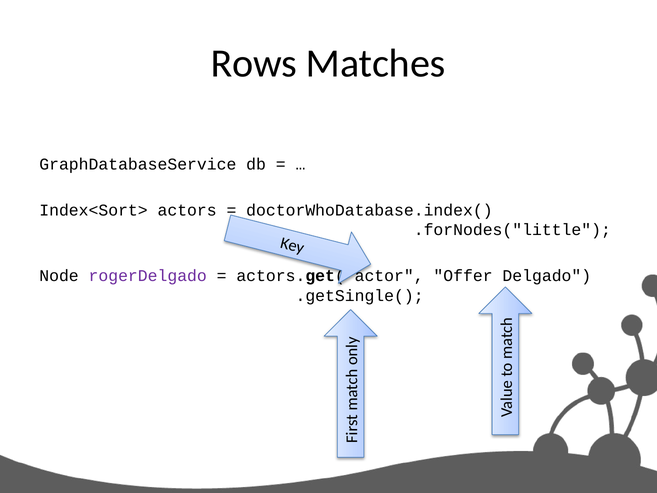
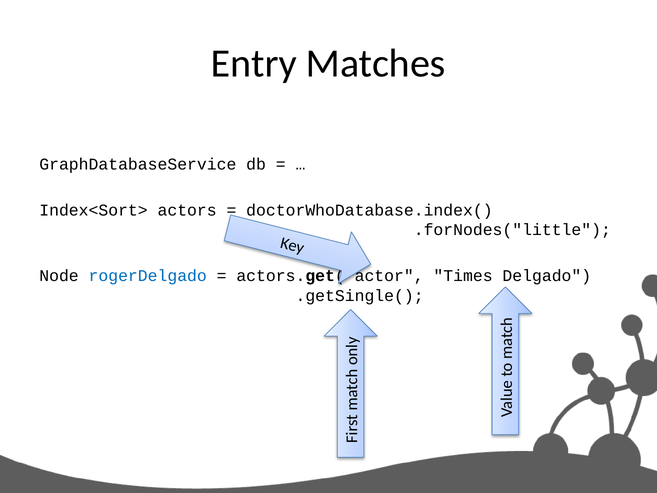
Rows: Rows -> Entry
rogerDelgado colour: purple -> blue
Offer: Offer -> Times
